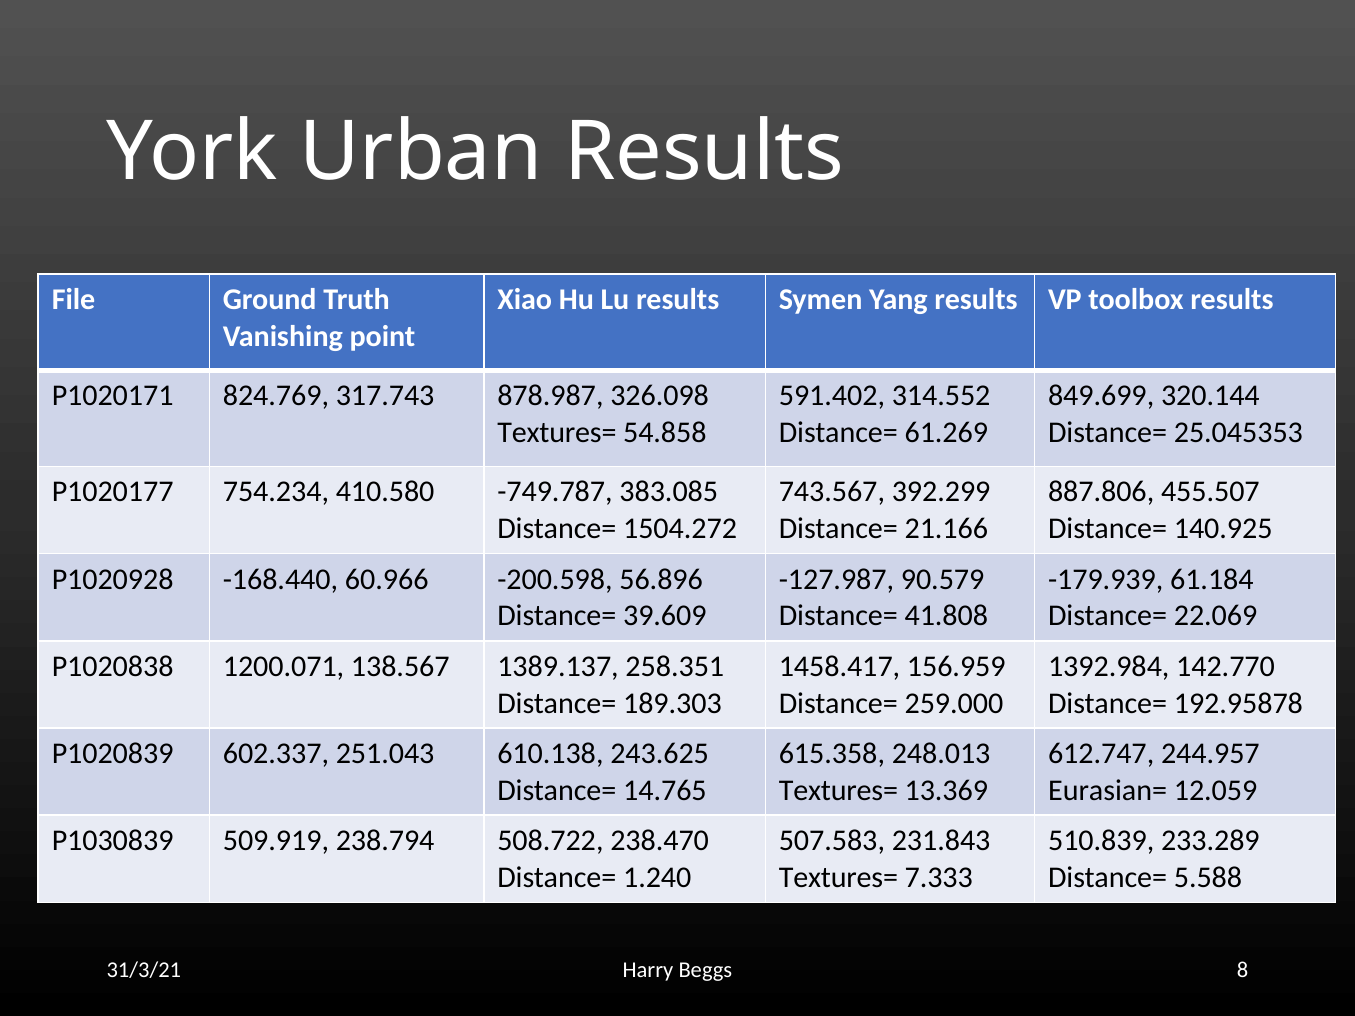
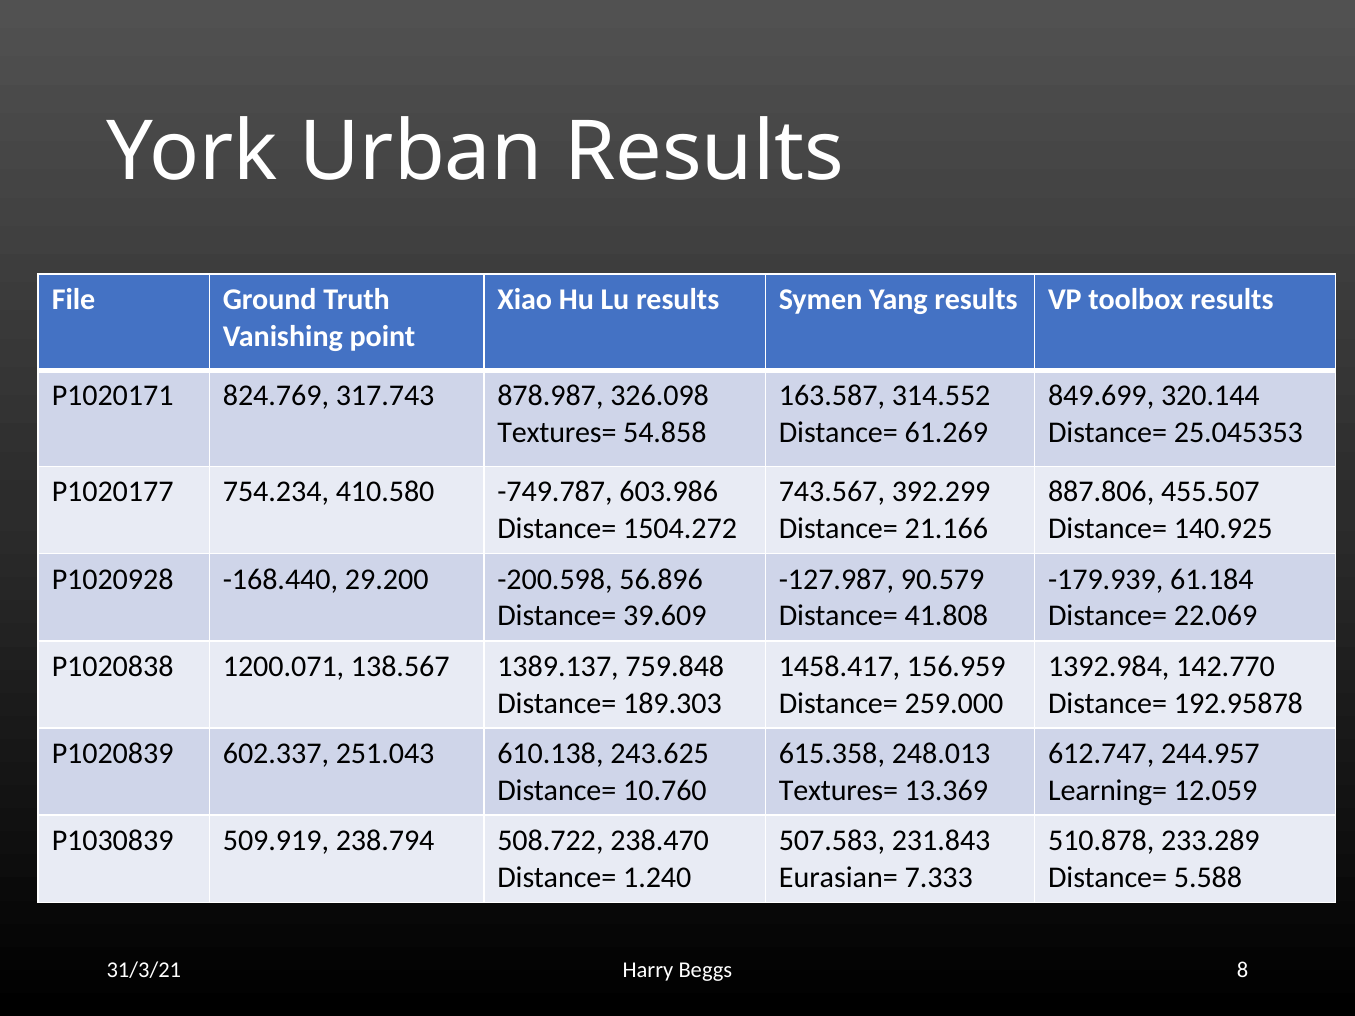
591.402: 591.402 -> 163.587
383.085: 383.085 -> 603.986
60.966: 60.966 -> 29.200
258.351: 258.351 -> 759.848
14.765: 14.765 -> 10.760
Eurasian=: Eurasian= -> Learning=
510.839: 510.839 -> 510.878
Textures= at (838, 878): Textures= -> Eurasian=
